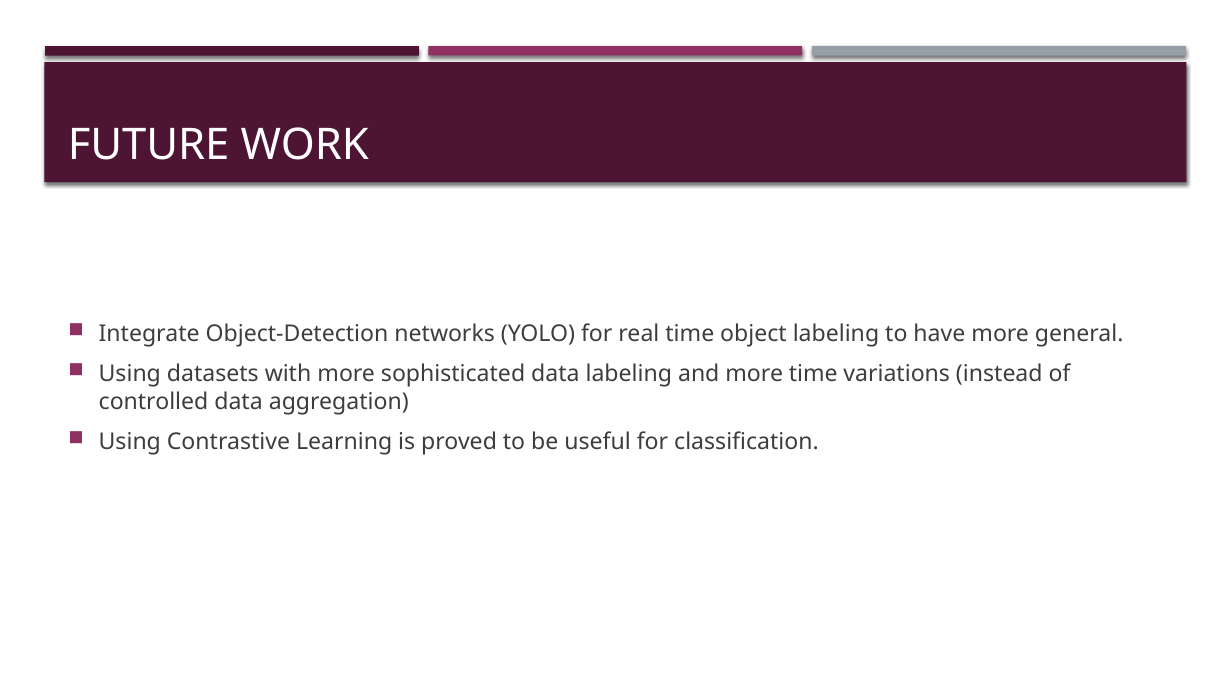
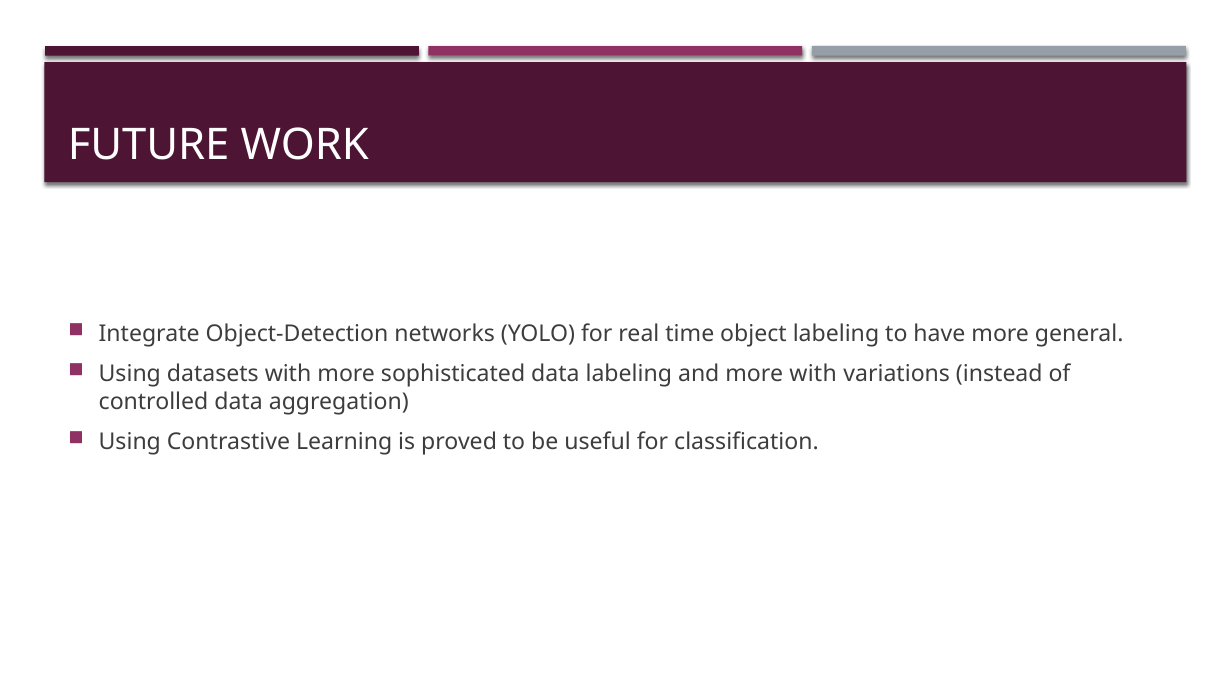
more time: time -> with
